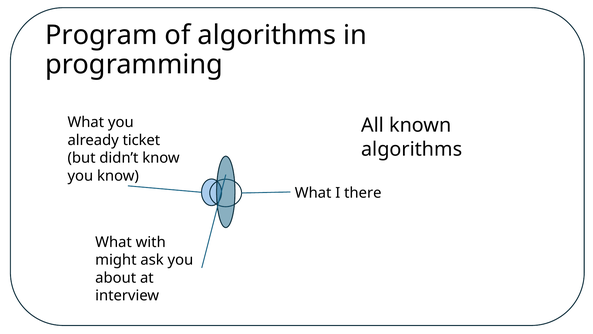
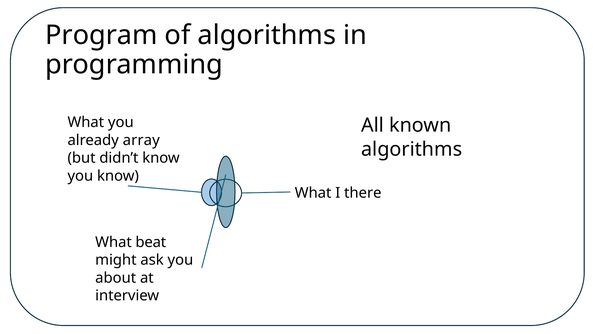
ticket: ticket -> array
with: with -> beat
